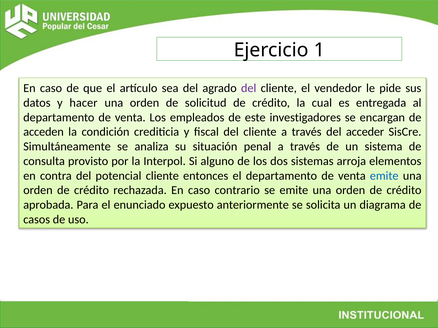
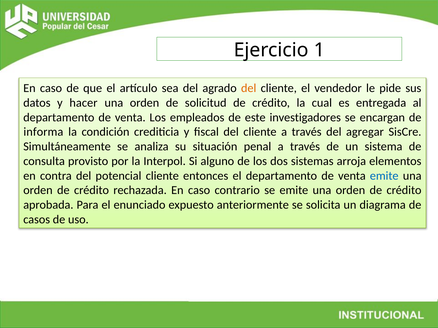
del at (249, 88) colour: purple -> orange
acceden: acceden -> informa
acceder: acceder -> agregar
